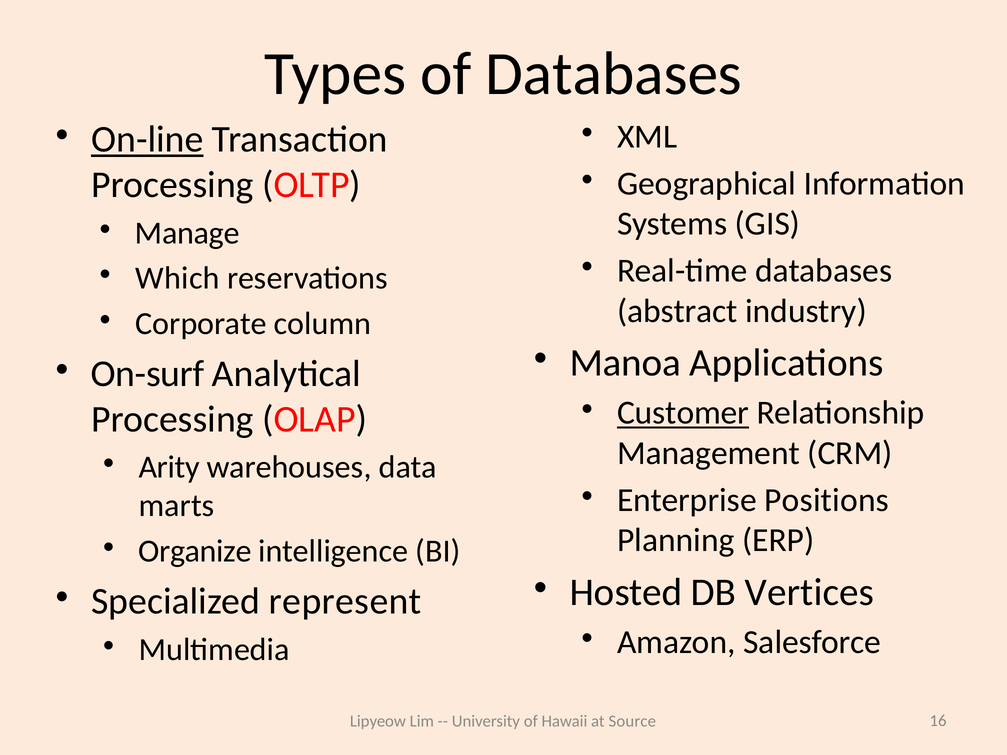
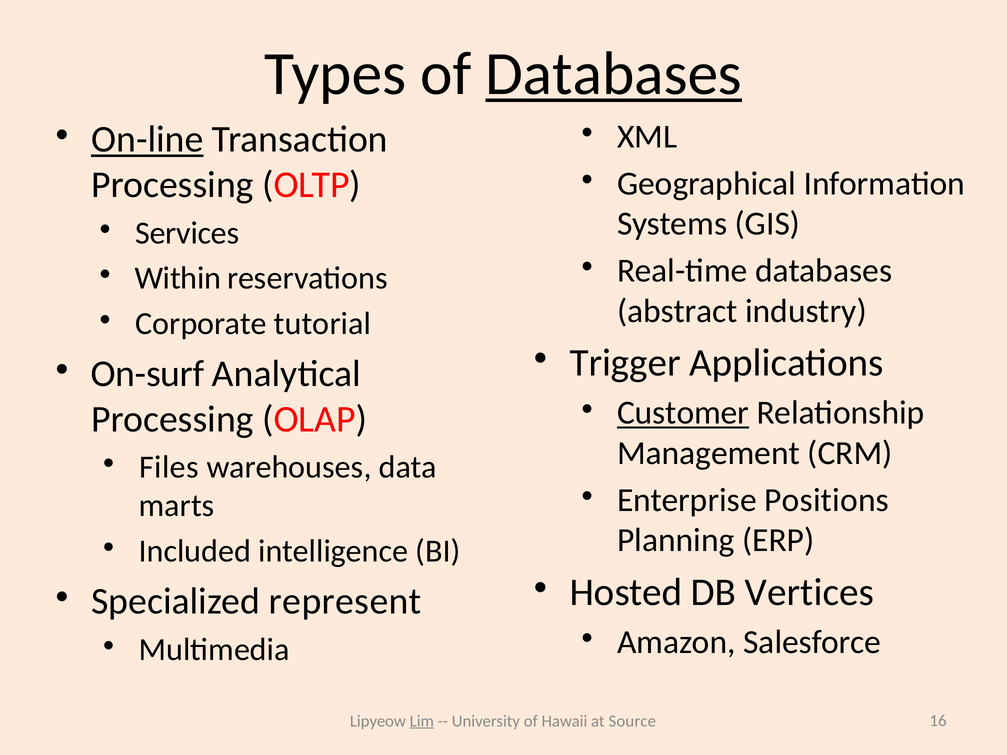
Databases at (614, 74) underline: none -> present
Manage: Manage -> Services
Which: Which -> Within
column: column -> tutorial
Manoa: Manoa -> Trigger
Arity: Arity -> Files
Organize: Organize -> Included
Lim underline: none -> present
